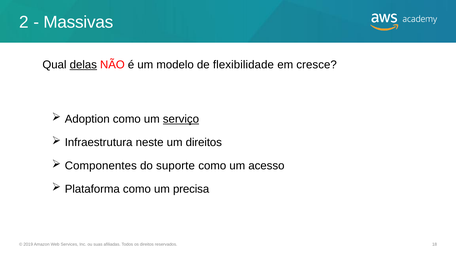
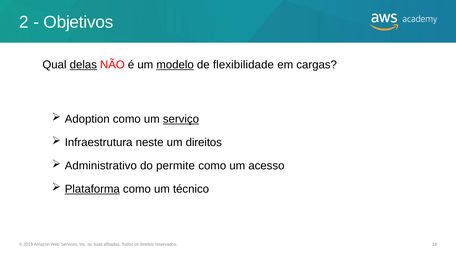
Massivas: Massivas -> Objetivos
modelo underline: none -> present
cresce: cresce -> cargas
Componentes: Componentes -> Administrativo
suporte: suporte -> permite
Plataforma underline: none -> present
precisa: precisa -> técnico
